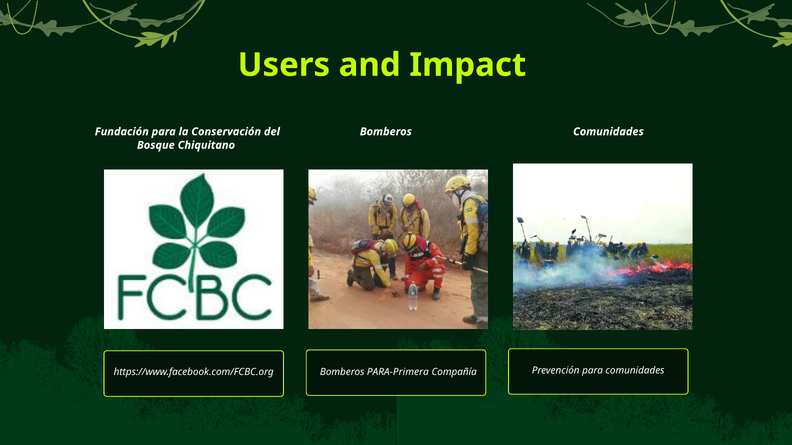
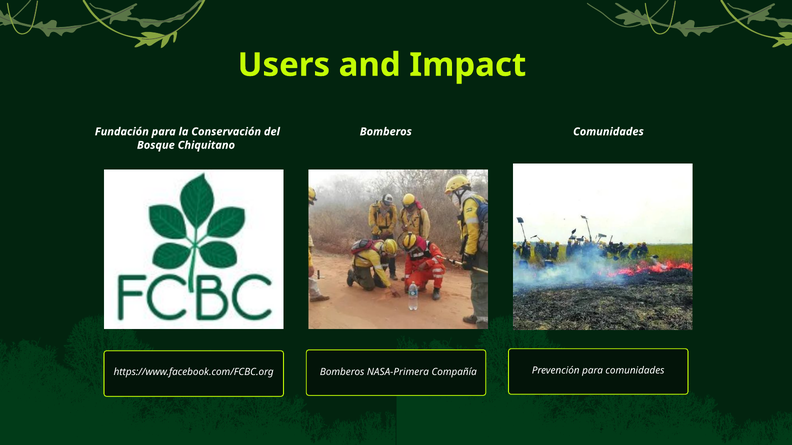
PARA-Primera: PARA-Primera -> NASA-Primera
